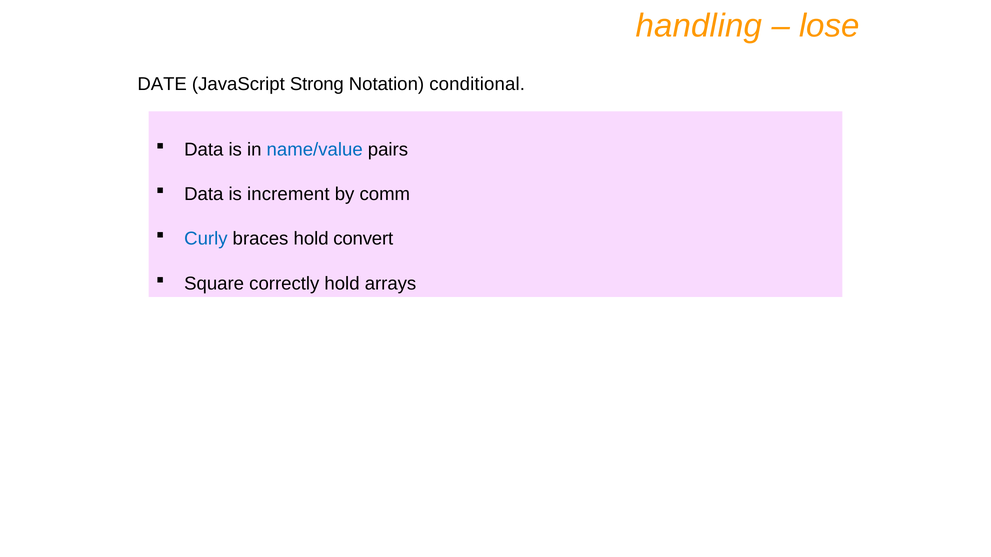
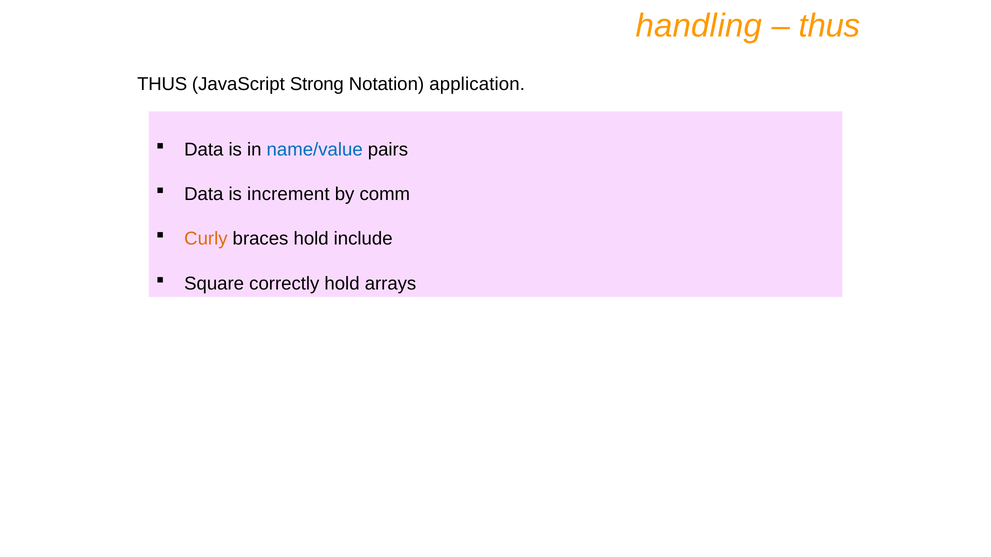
lose at (829, 26): lose -> thus
DATE at (162, 84): DATE -> THUS
conditional: conditional -> application
Curly colour: blue -> orange
convert: convert -> include
